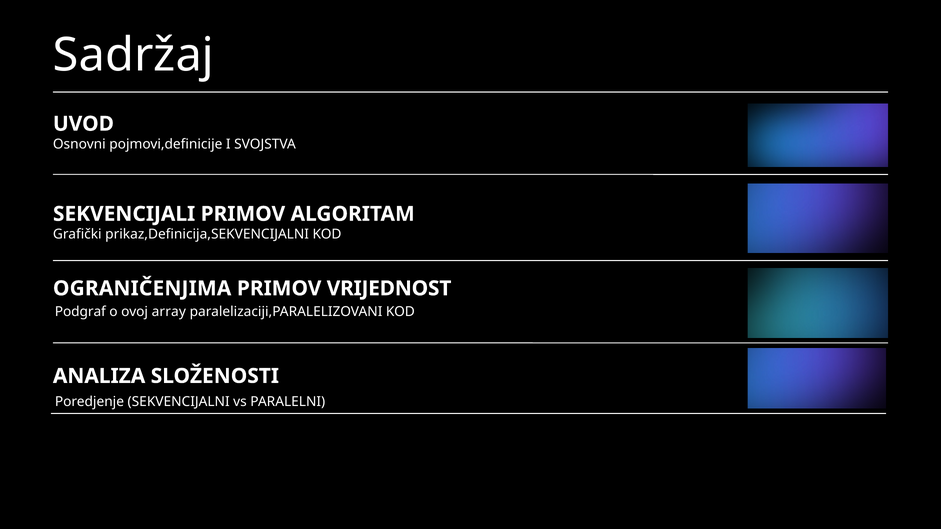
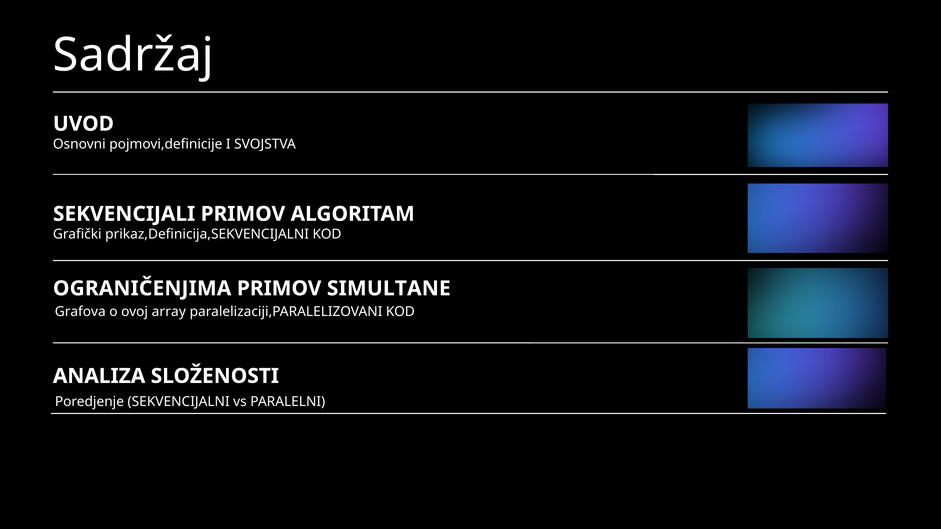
VRIJEDNOST: VRIJEDNOST -> SIMULTANE
Podgraf: Podgraf -> Grafova
